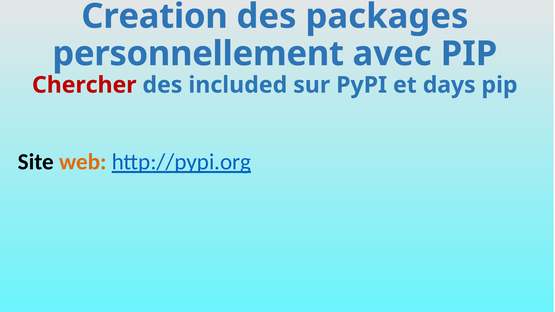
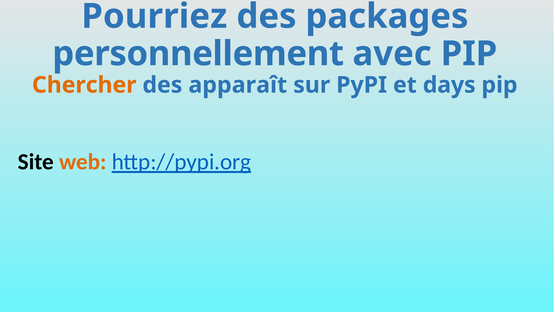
Creation: Creation -> Pourriez
Chercher colour: red -> orange
included: included -> apparaît
